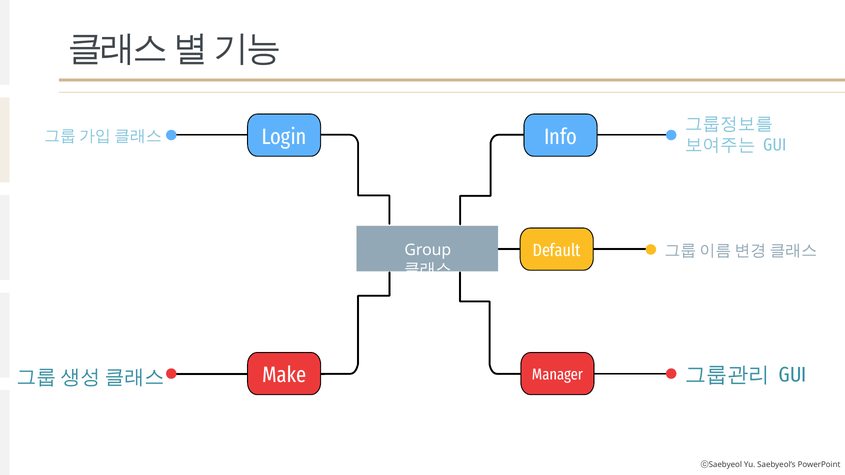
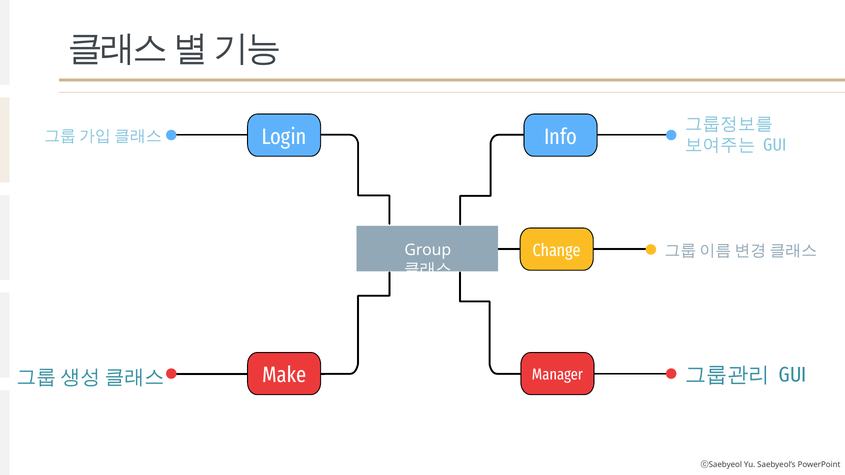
Default: Default -> Change
